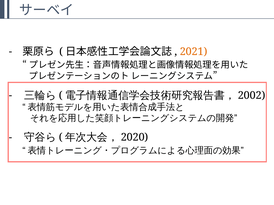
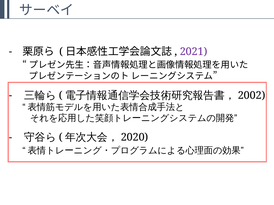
2021 colour: orange -> purple
